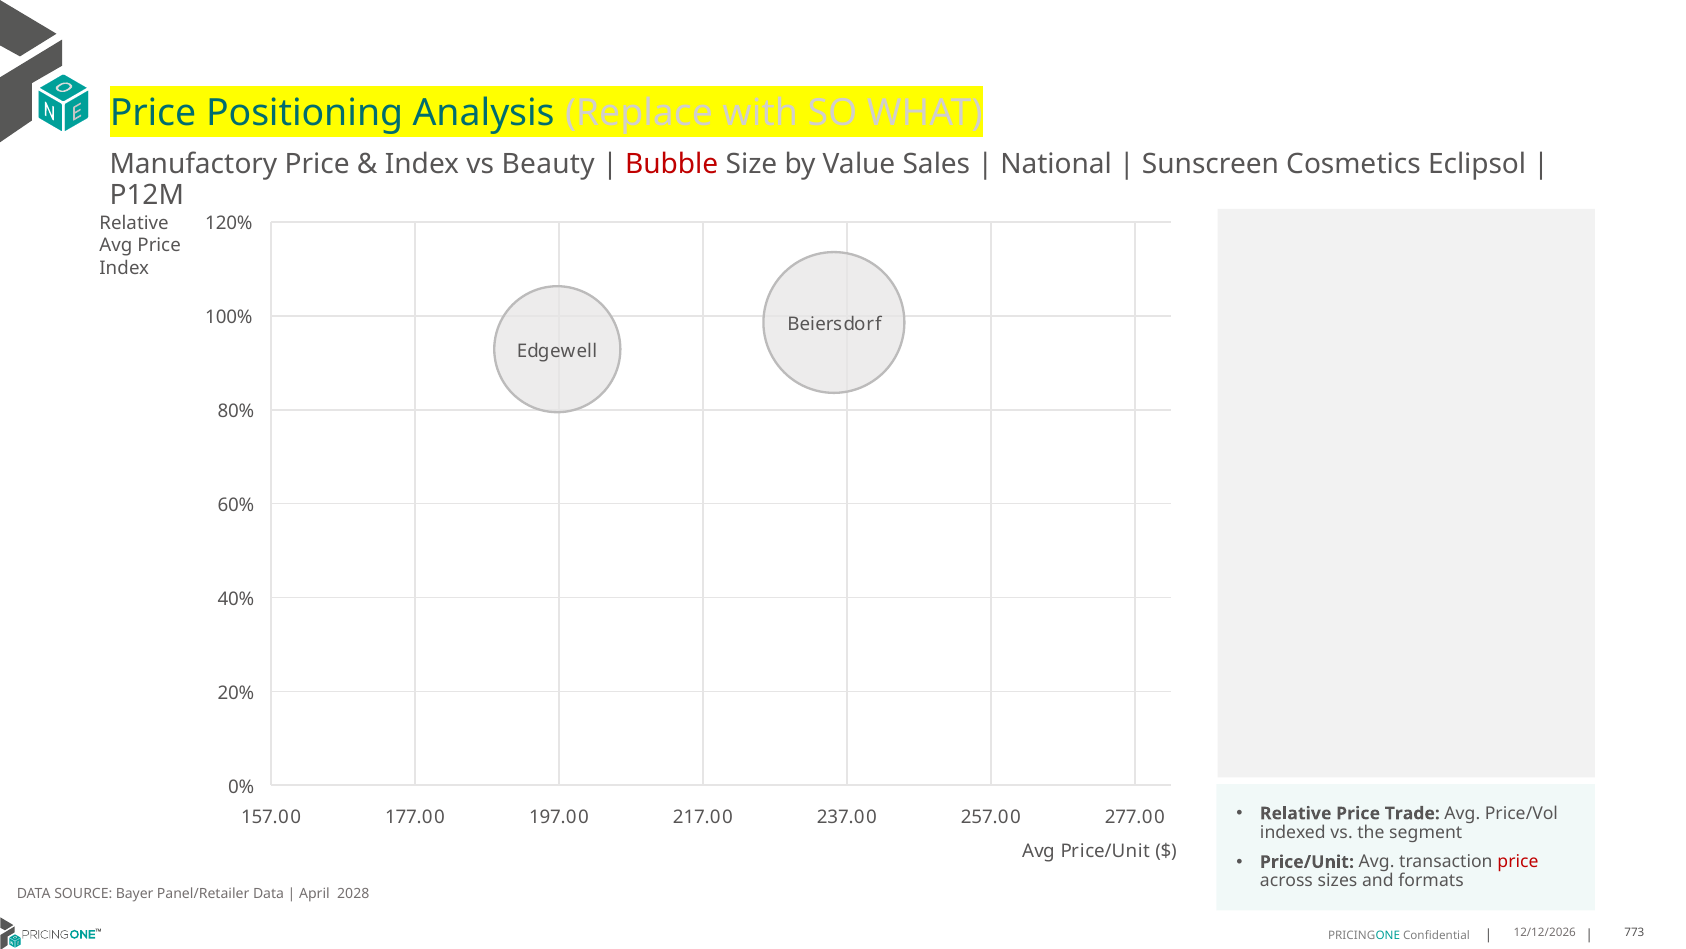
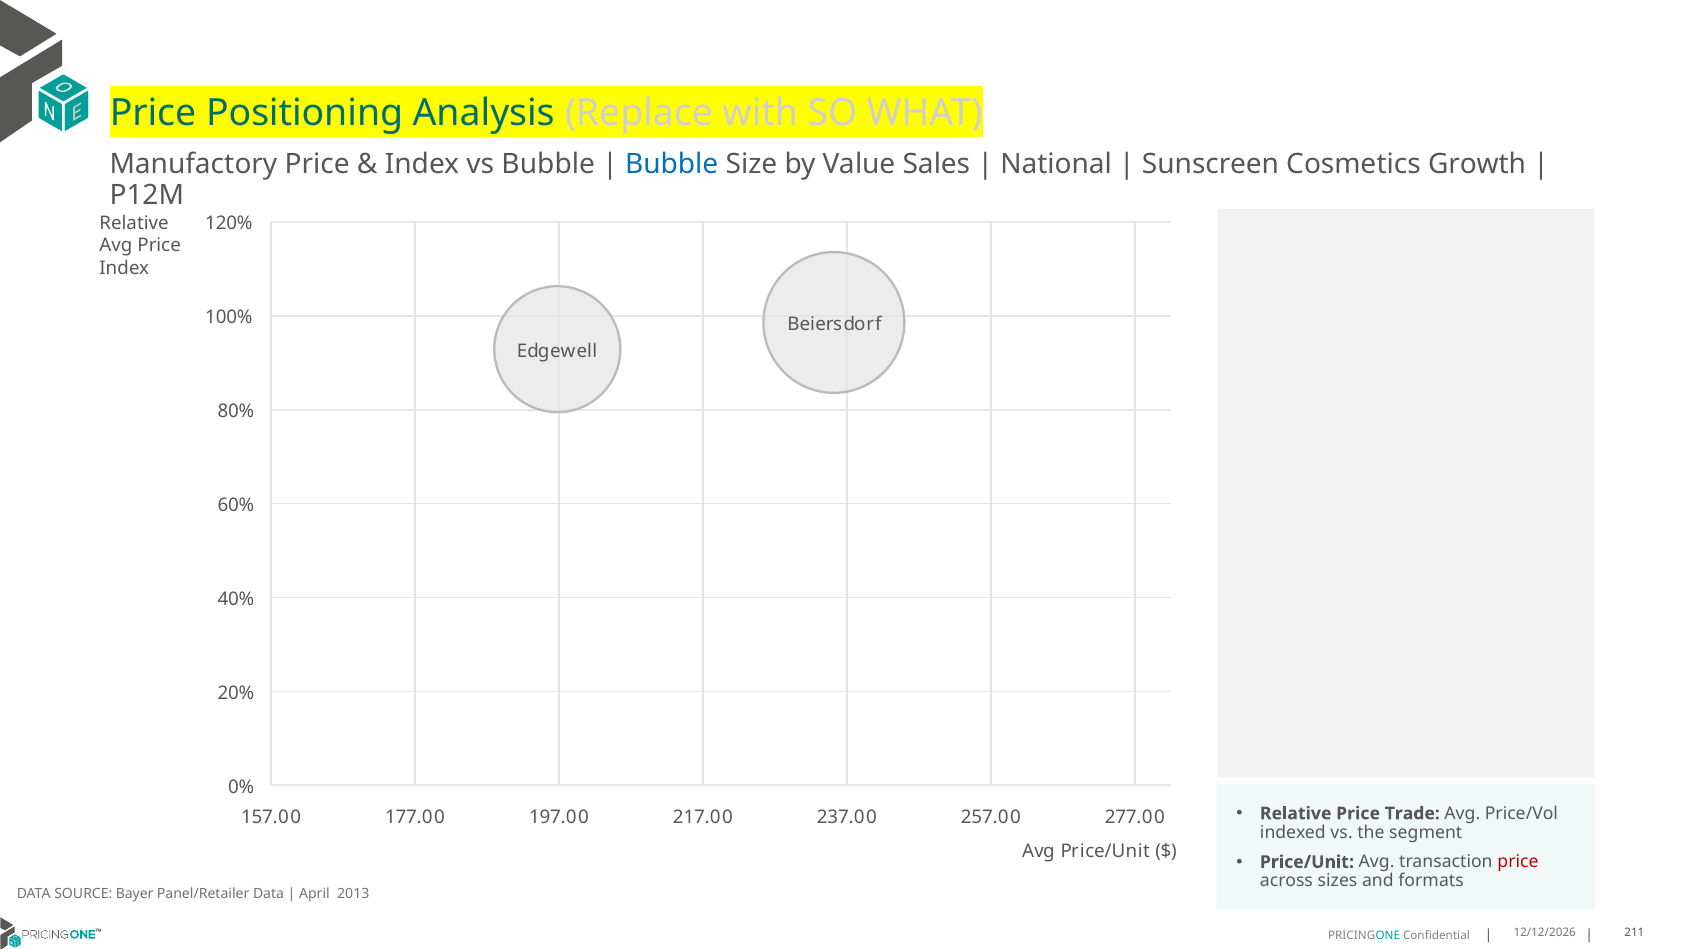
vs Beauty: Beauty -> Bubble
Bubble at (672, 164) colour: red -> blue
Eclipsol: Eclipsol -> Growth
2028: 2028 -> 2013
773: 773 -> 211
